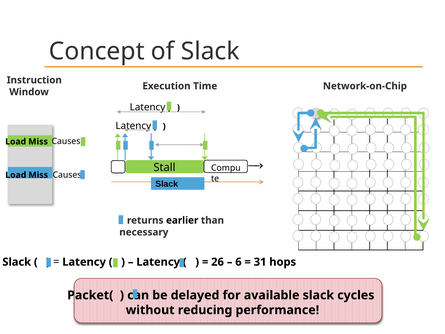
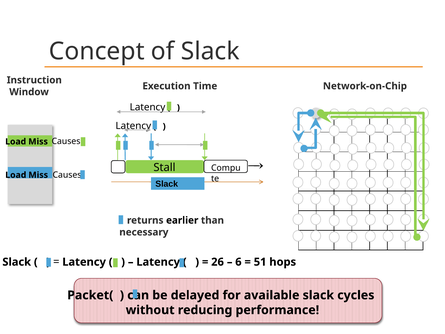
31: 31 -> 51
